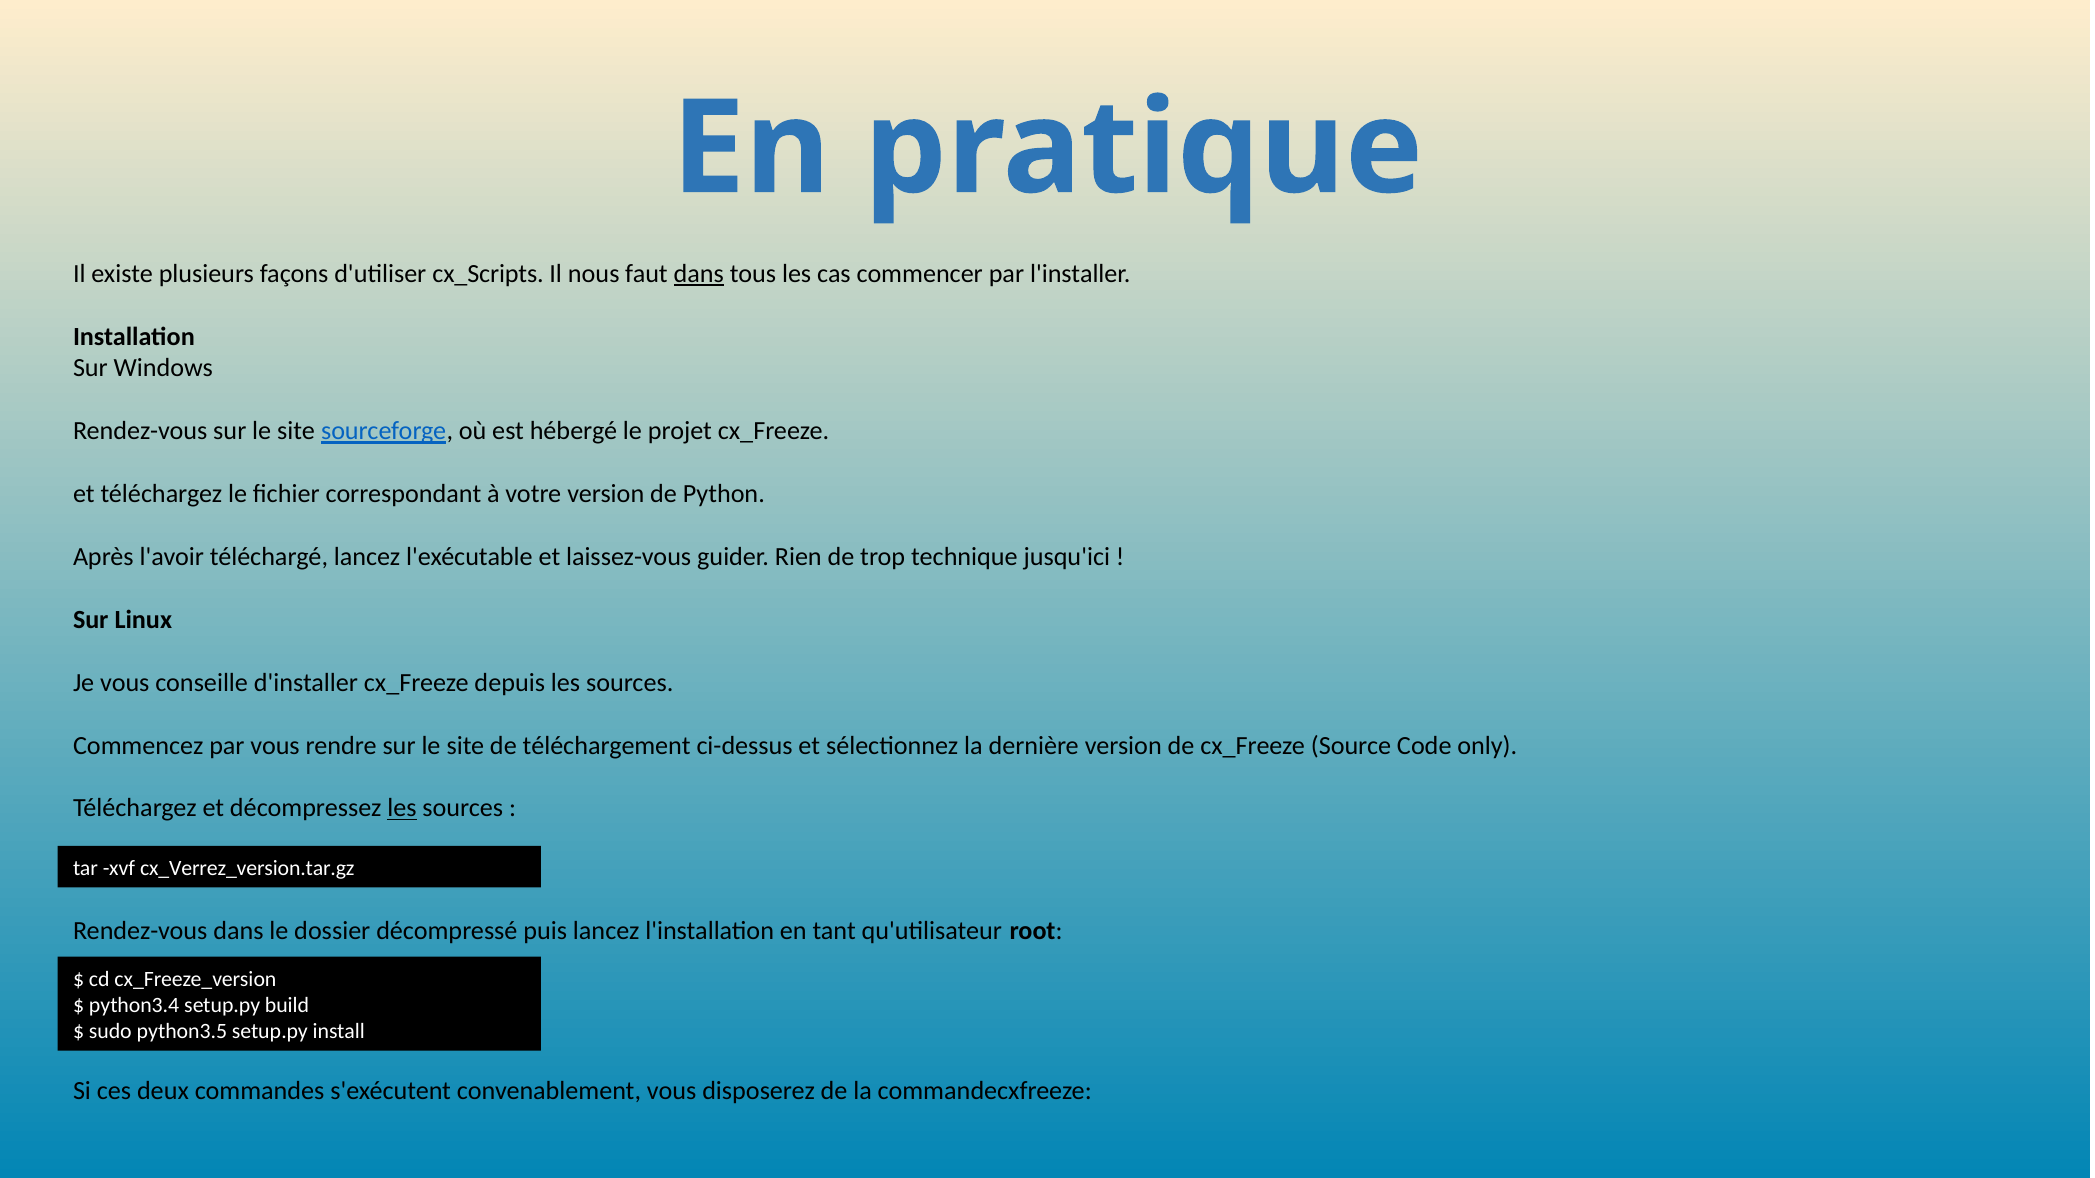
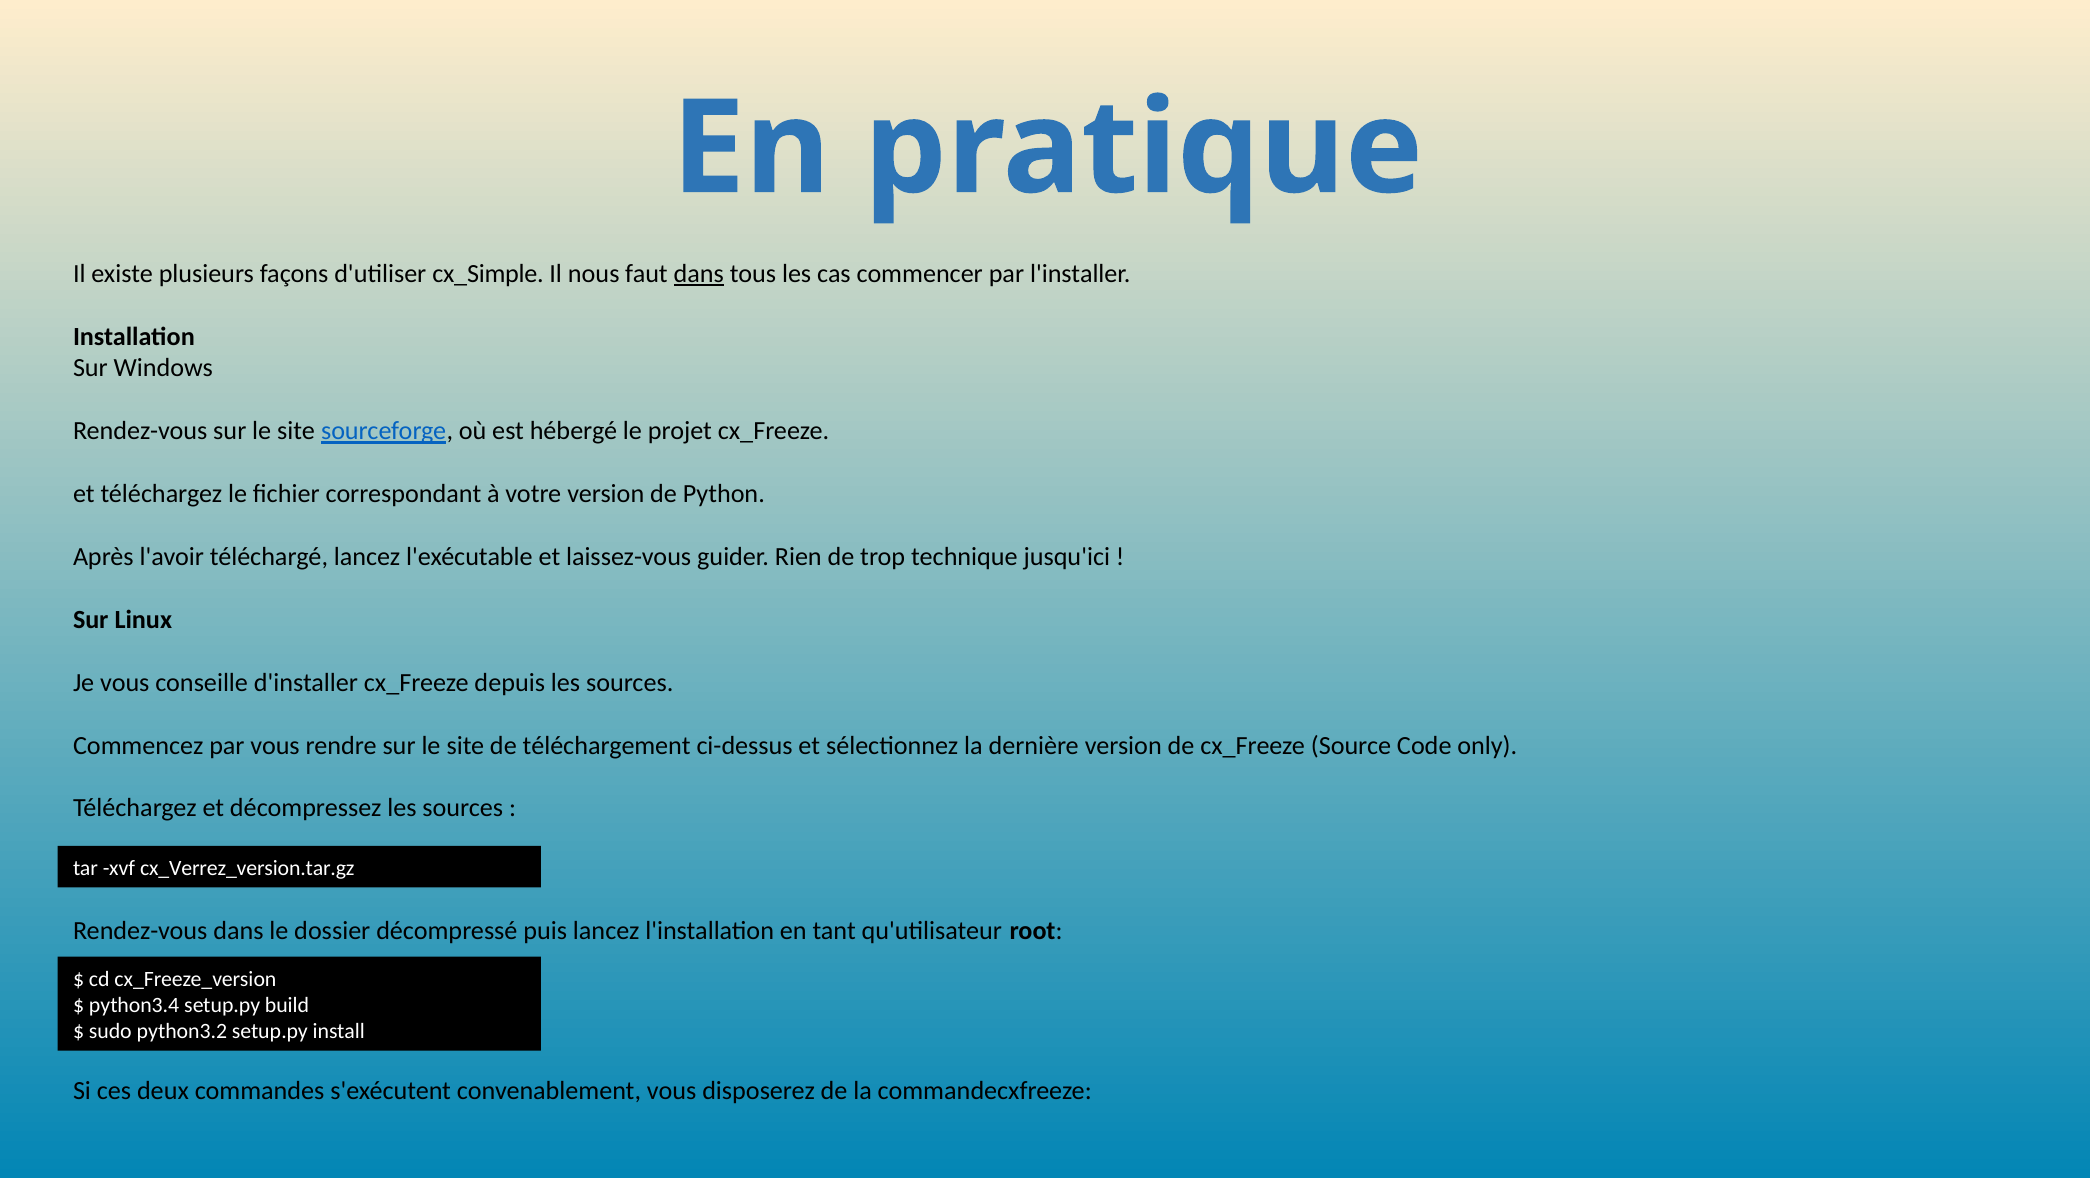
cx_Scripts: cx_Scripts -> cx_Simple
les at (402, 809) underline: present -> none
python3.5: python3.5 -> python3.2
